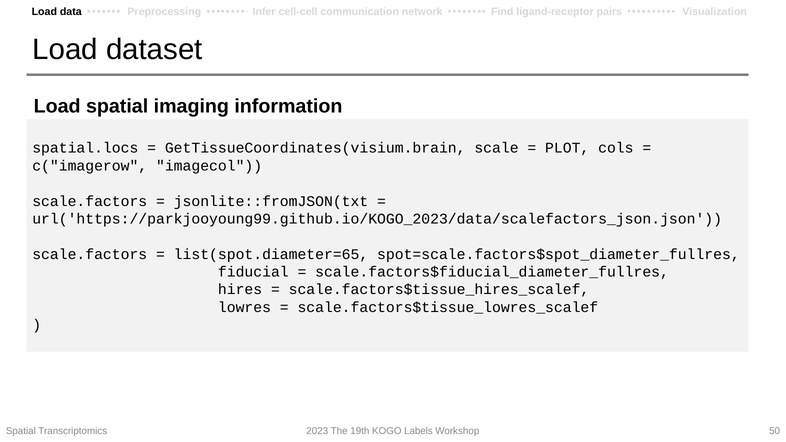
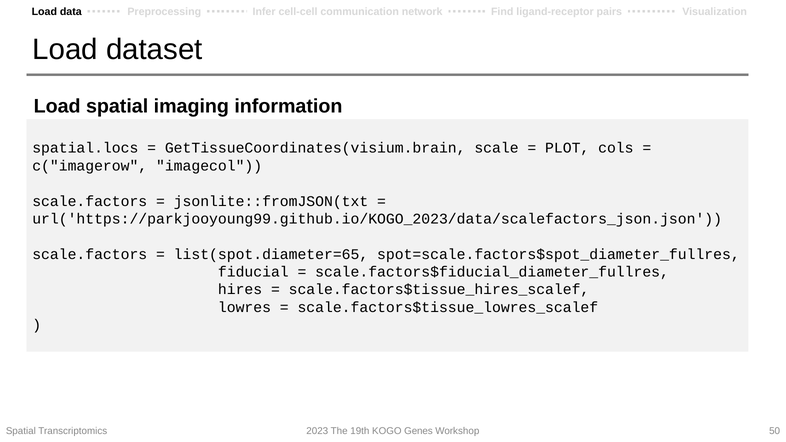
Labels: Labels -> Genes
